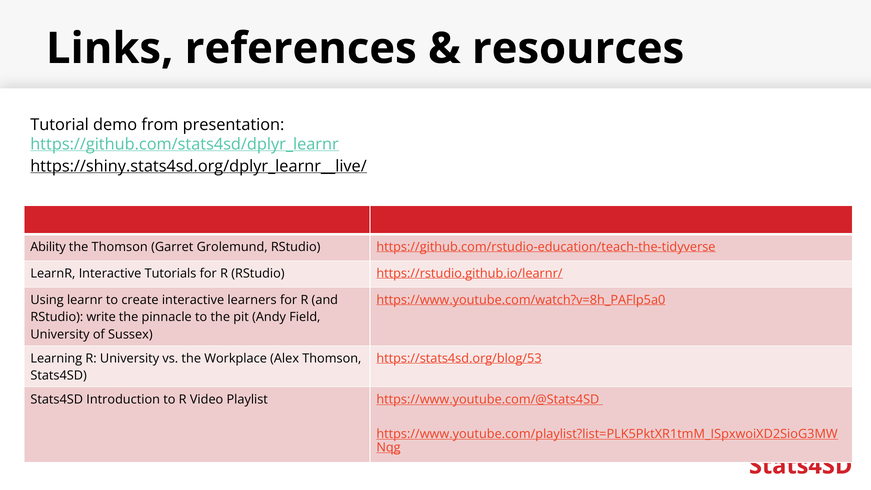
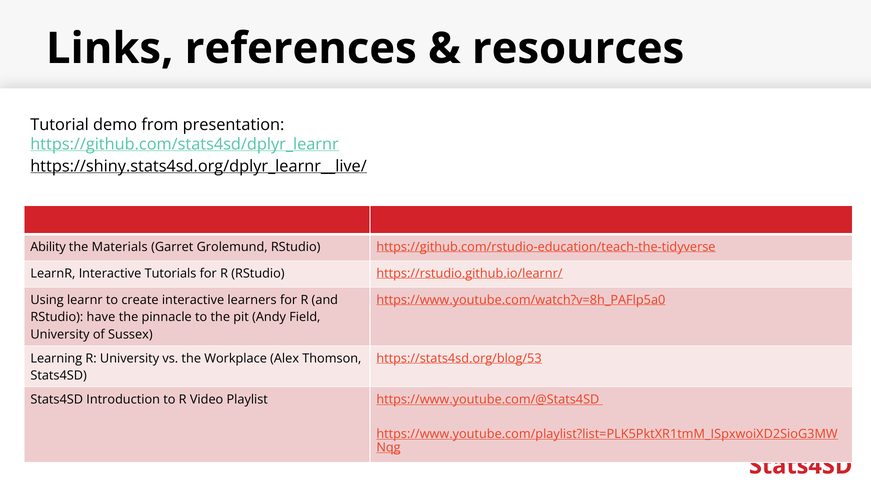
the Thomson: Thomson -> Materials
write: write -> have
